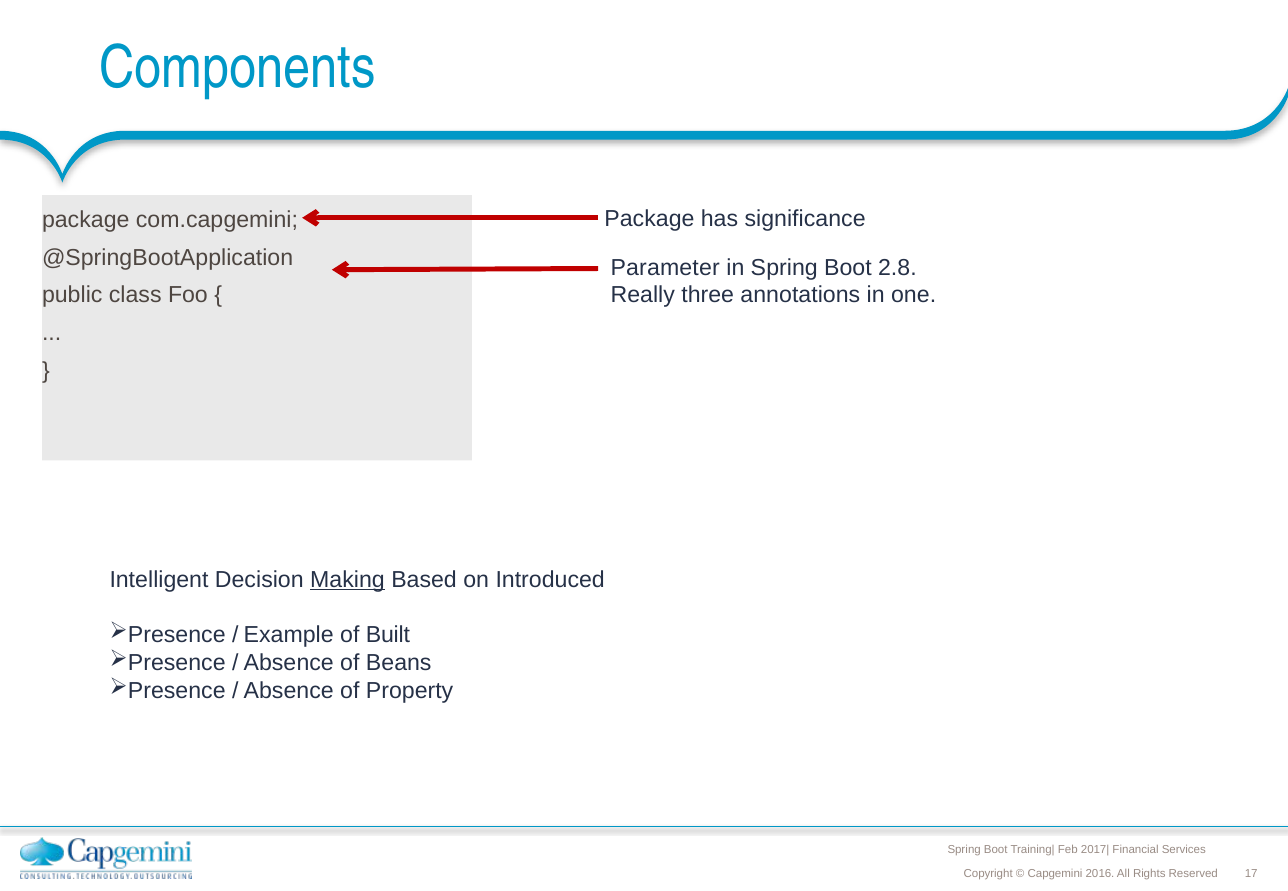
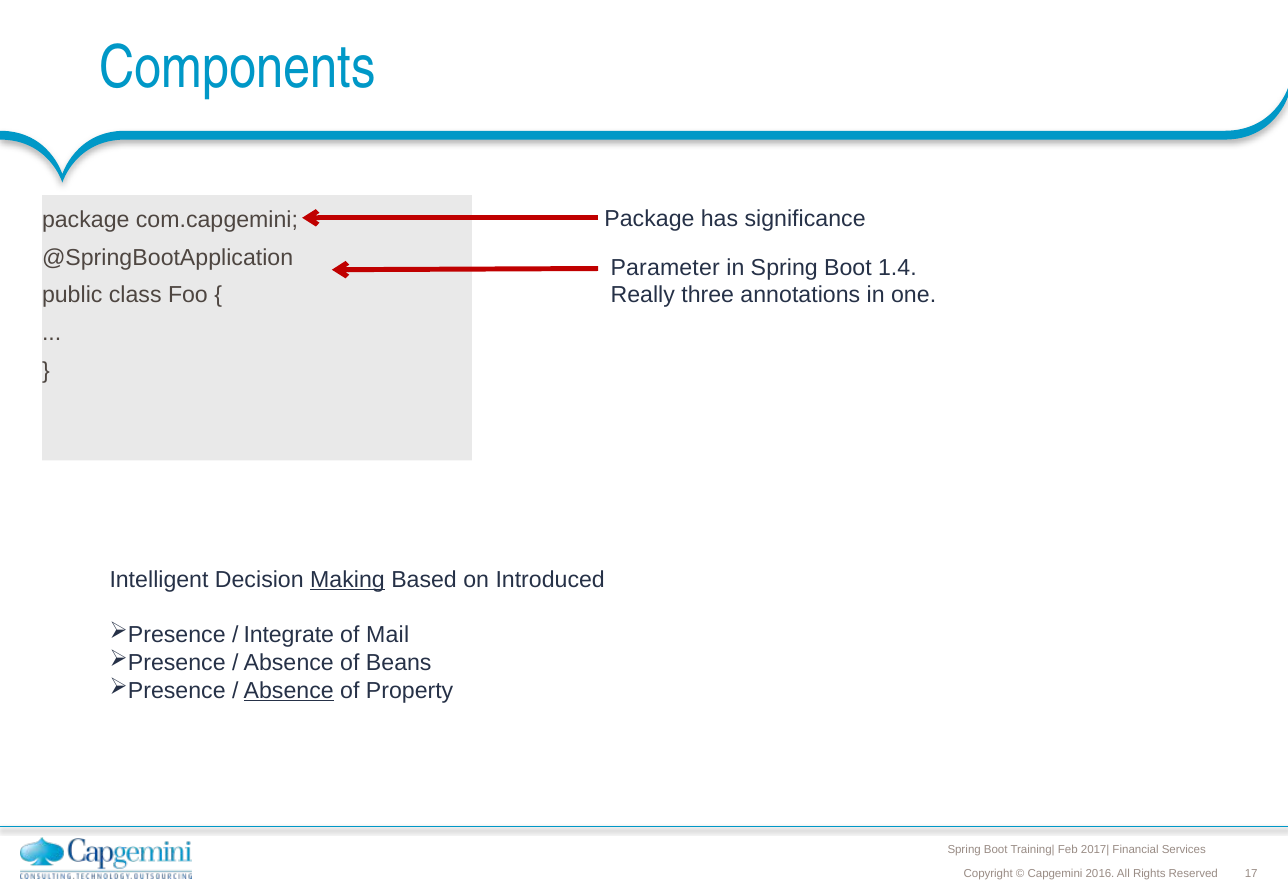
2.8: 2.8 -> 1.4
Example: Example -> Integrate
Built: Built -> Mail
Absence at (289, 691) underline: none -> present
